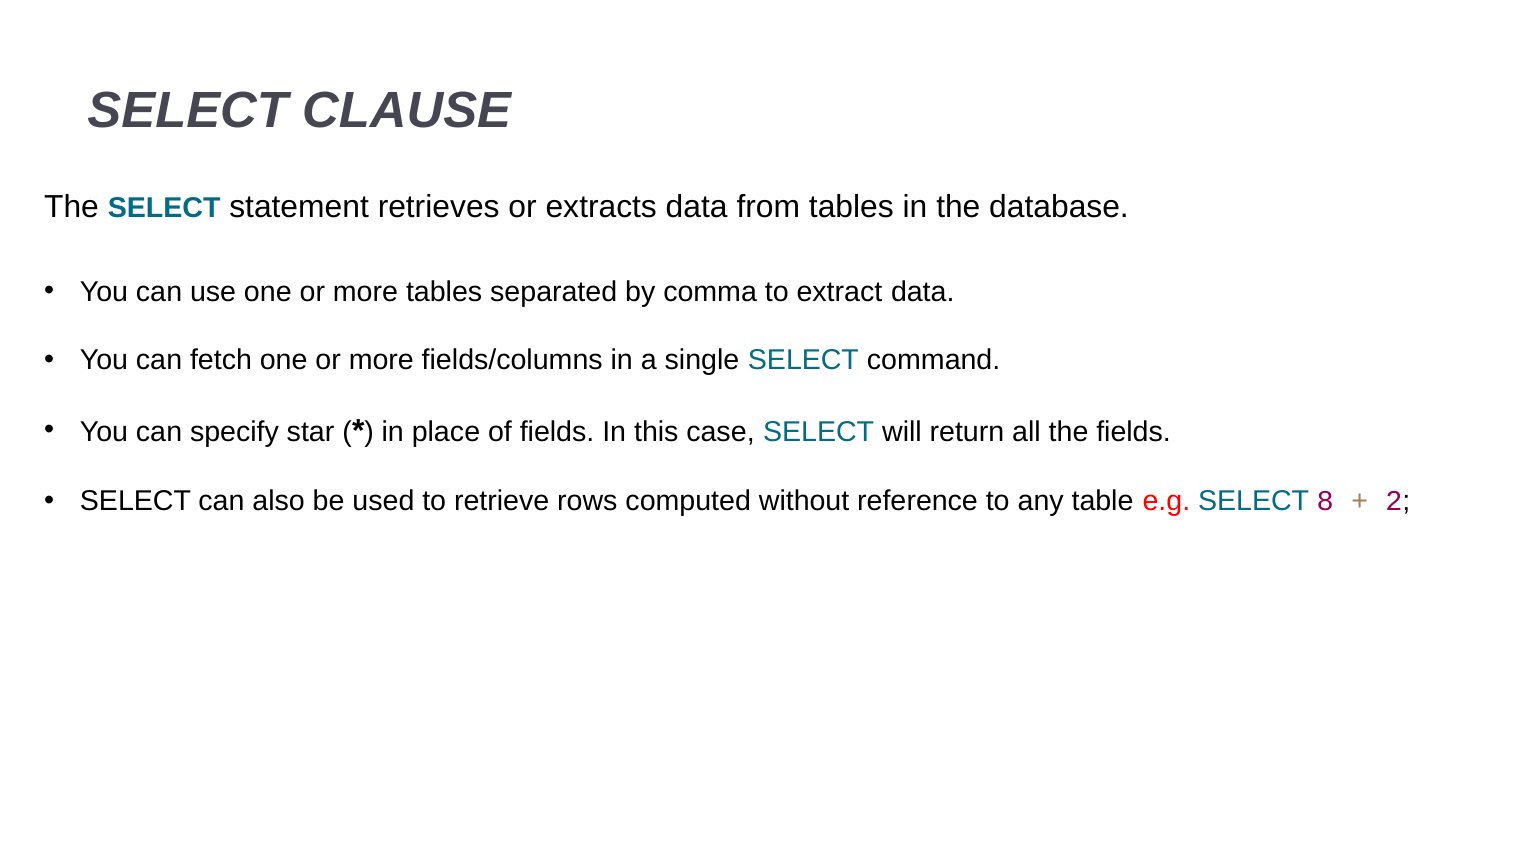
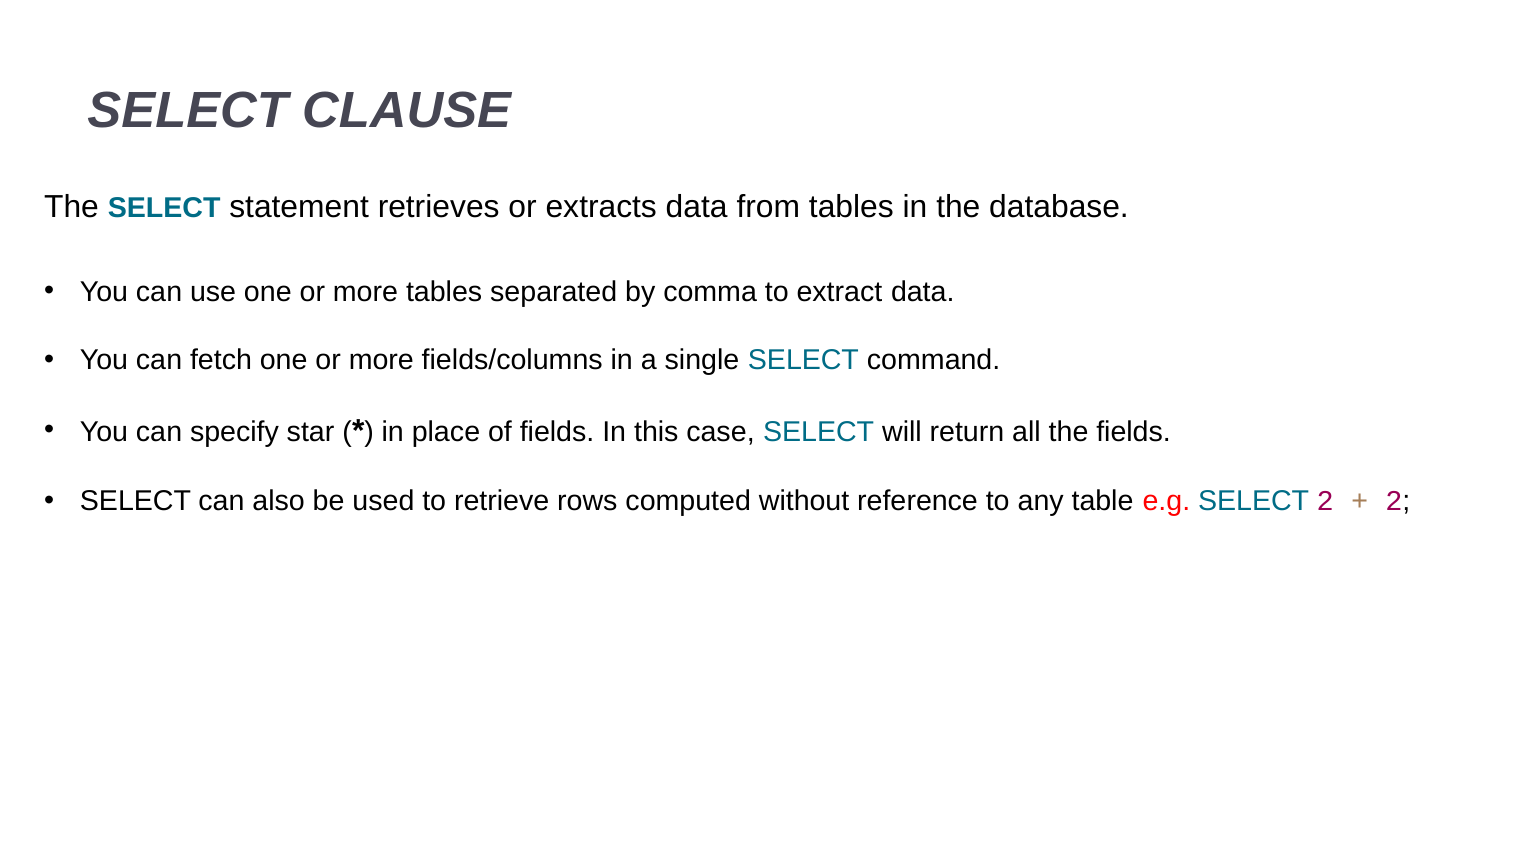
SELECT 8: 8 -> 2
